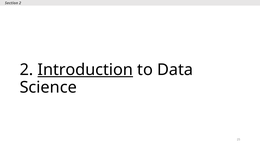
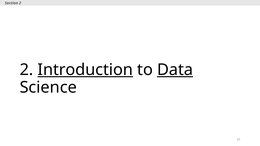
Data underline: none -> present
